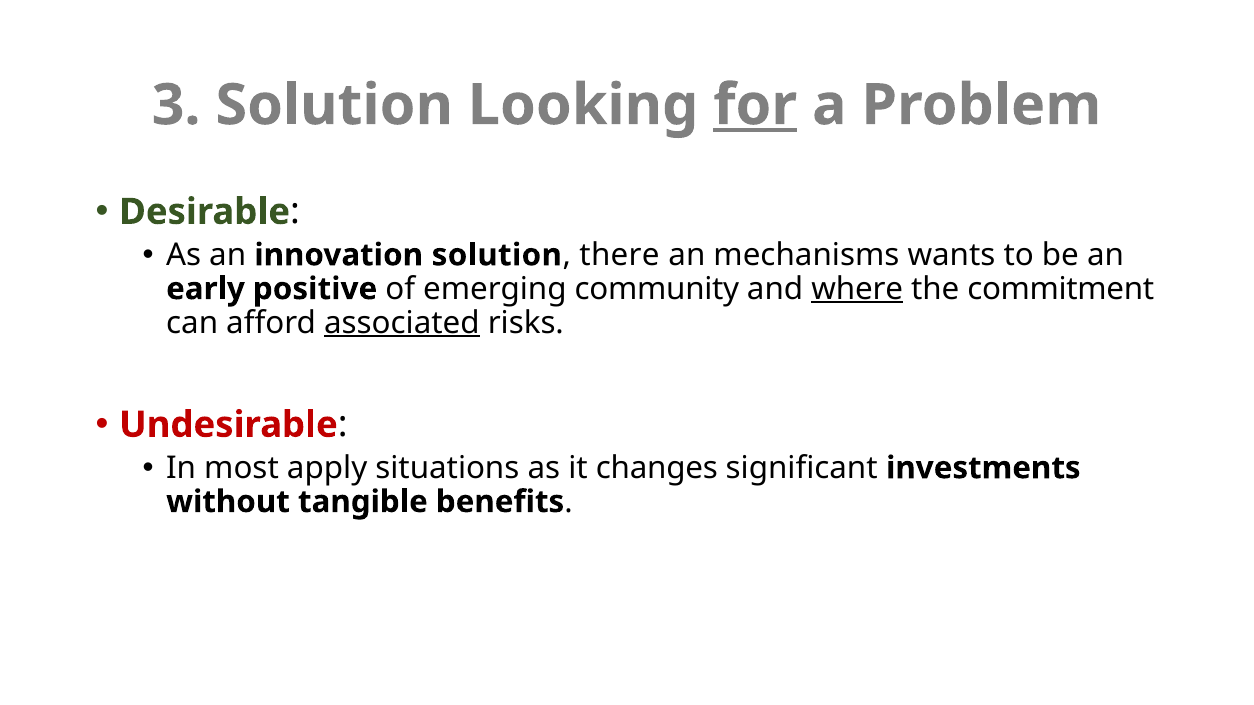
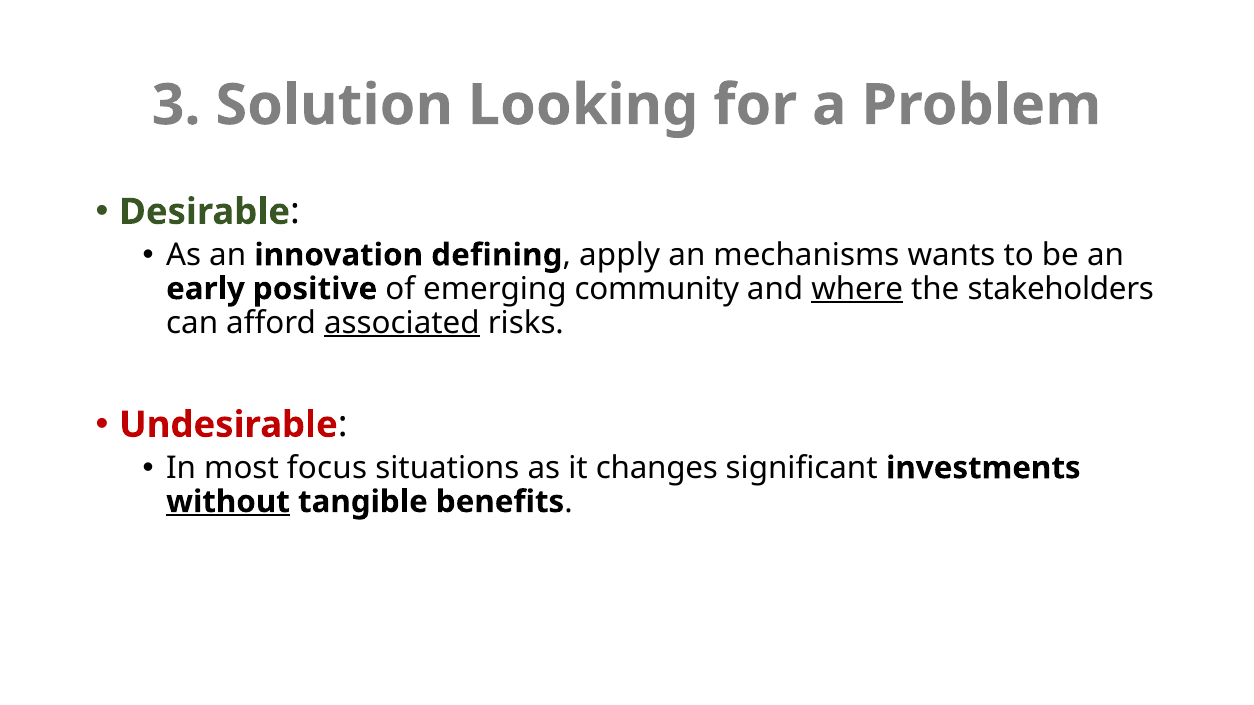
for underline: present -> none
innovation solution: solution -> defining
there: there -> apply
commitment: commitment -> stakeholders
apply: apply -> focus
without underline: none -> present
